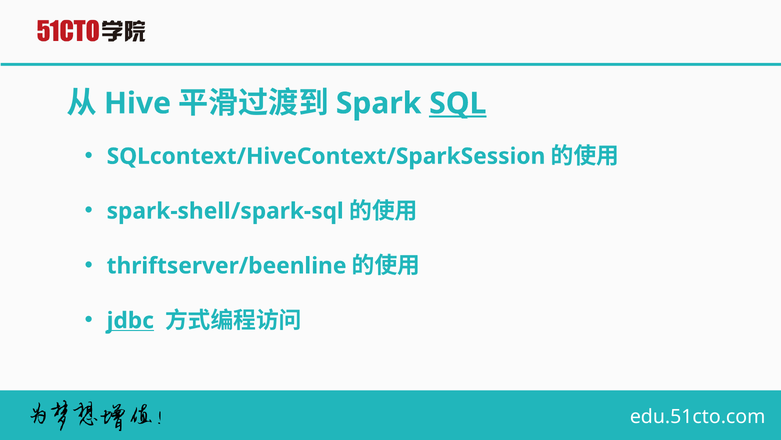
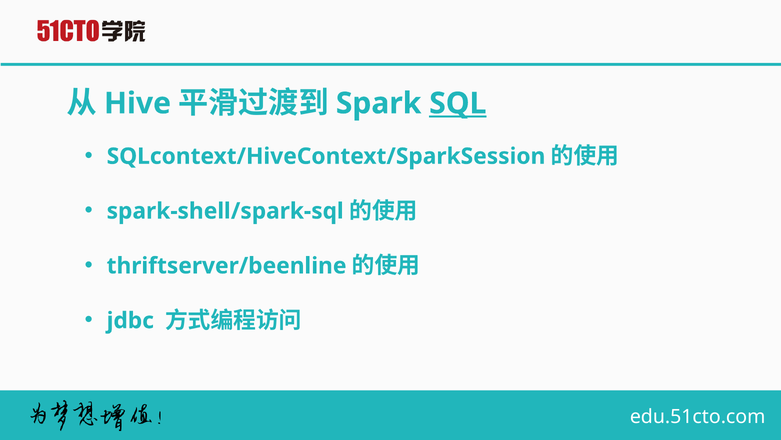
jdbc underline: present -> none
